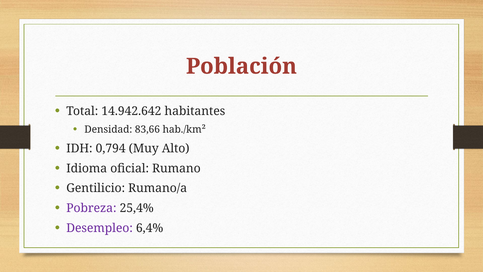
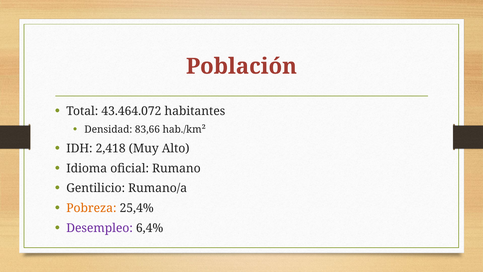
14.942.642: 14.942.642 -> 43.464.072
0,794: 0,794 -> 2,418
Pobreza colour: purple -> orange
